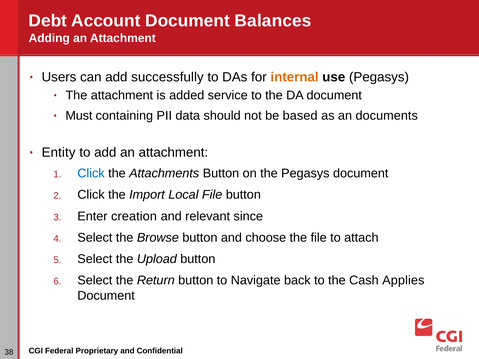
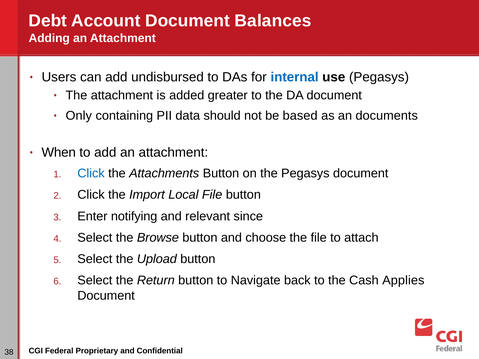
successfully: successfully -> undisbursed
internal colour: orange -> blue
service: service -> greater
Must: Must -> Only
Entity: Entity -> When
creation: creation -> notifying
